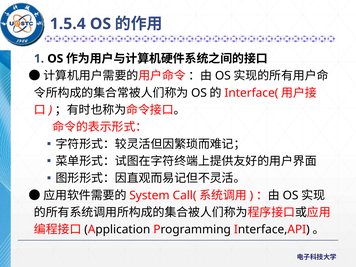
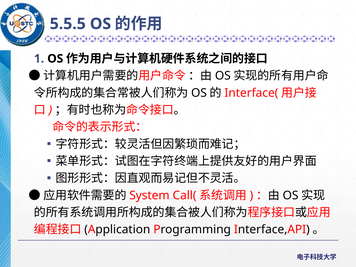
1.5.4: 1.5.4 -> 5.5.5
